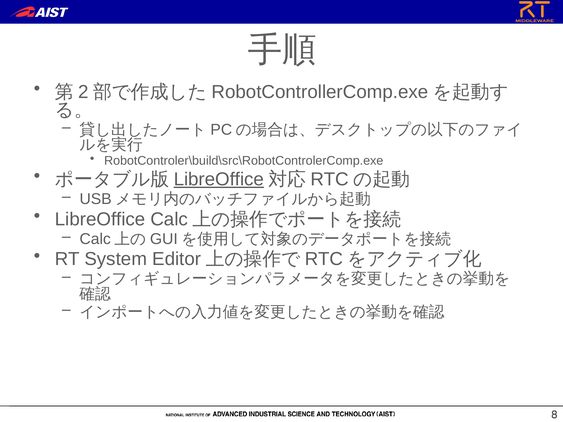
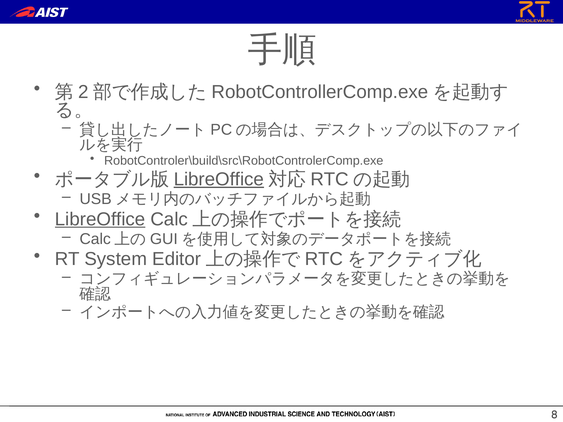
LibreOffice at (100, 219) underline: none -> present
